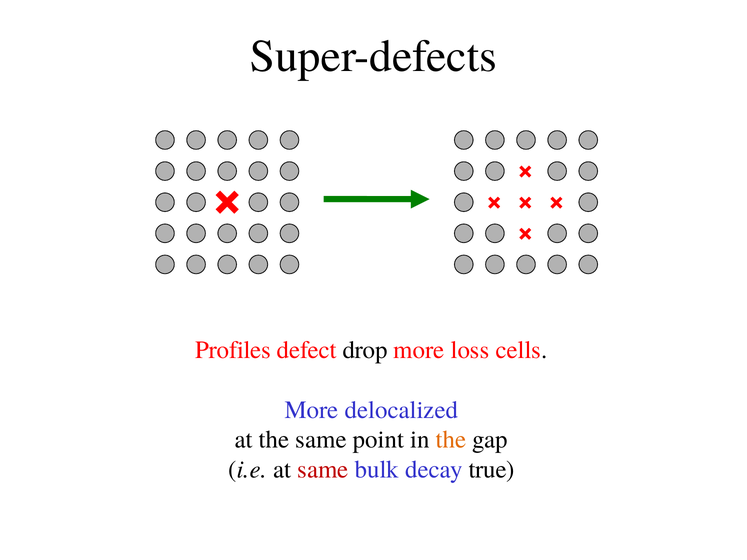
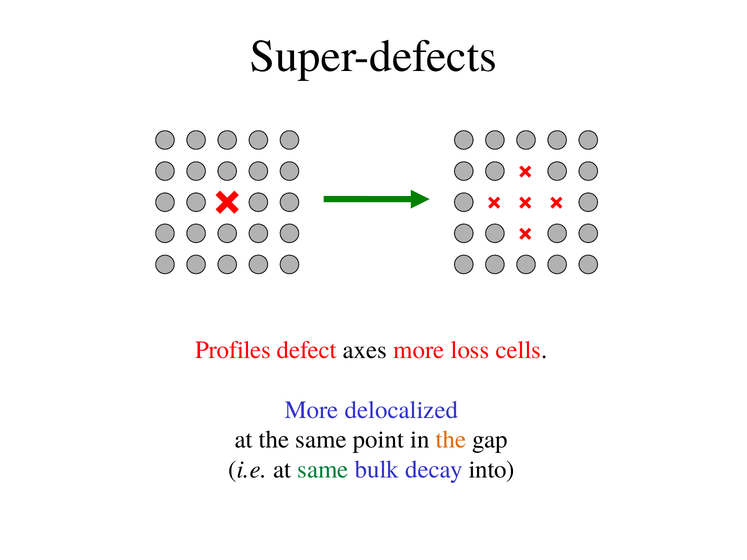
drop: drop -> axes
same at (323, 470) colour: red -> green
true: true -> into
